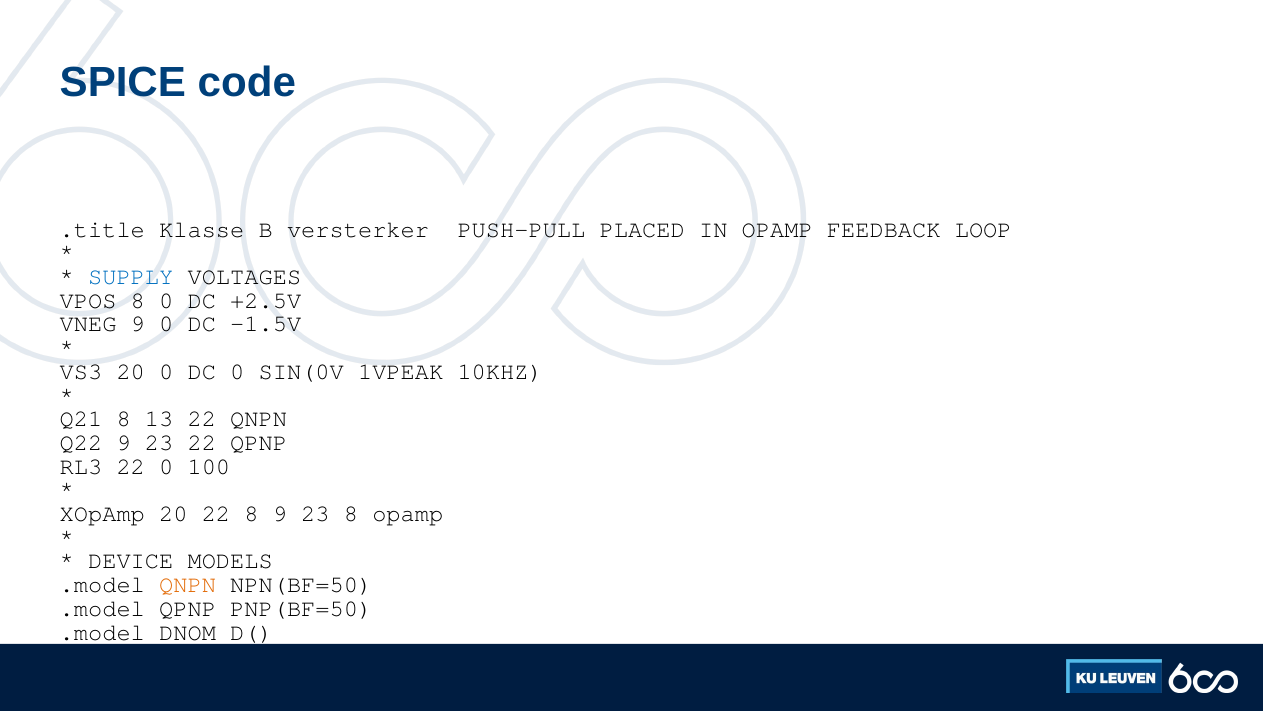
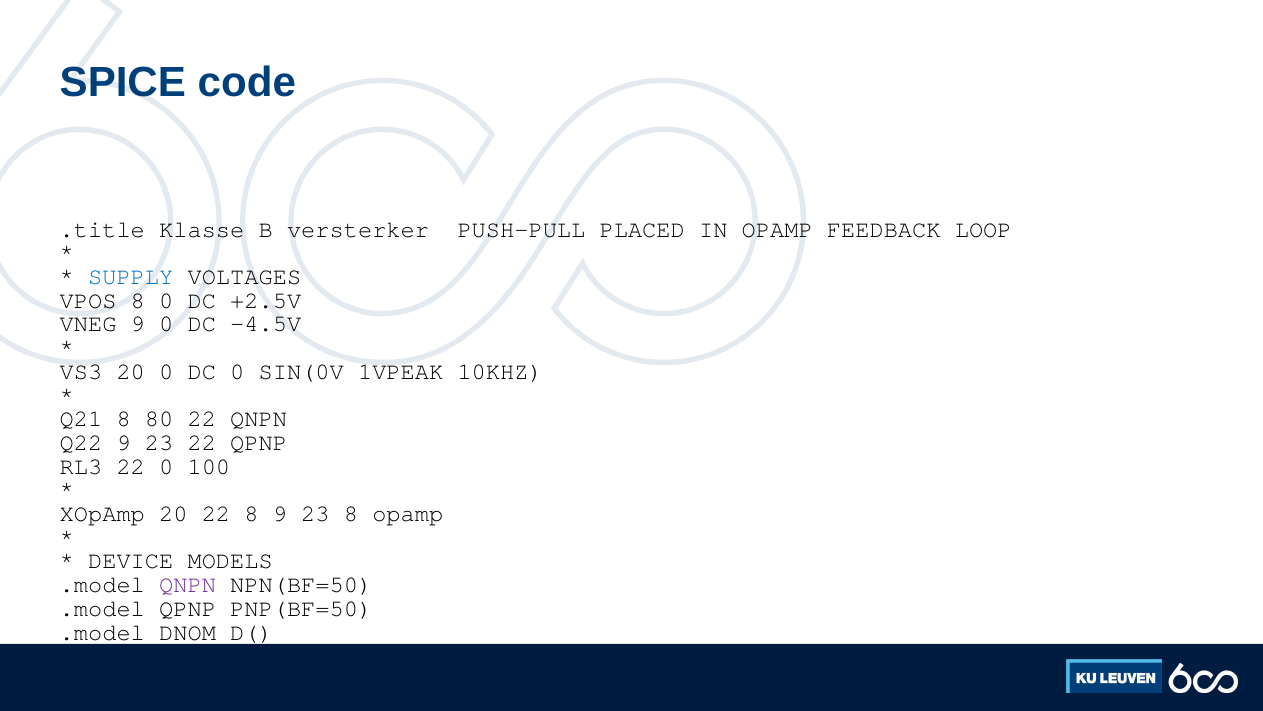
-1.5V: -1.5V -> -4.5V
13: 13 -> 80
QNPN at (188, 584) colour: orange -> purple
